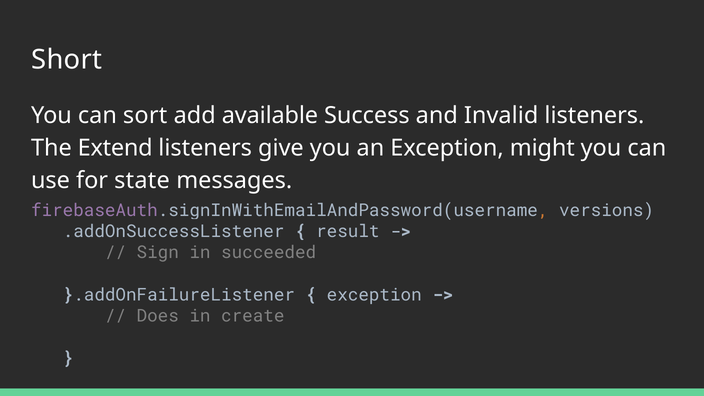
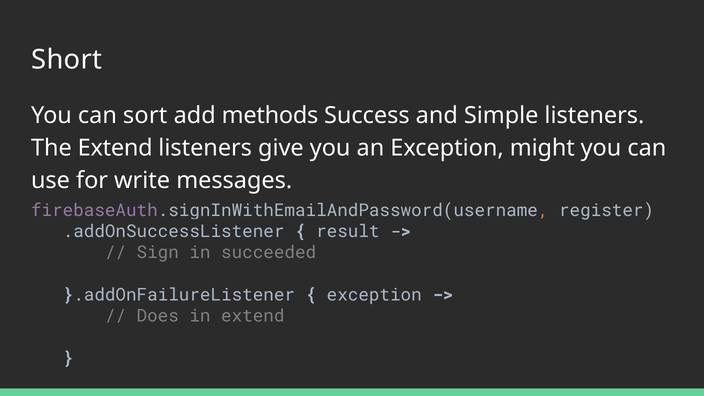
available: available -> methods
Invalid: Invalid -> Simple
state: state -> write
versions: versions -> register
in create: create -> extend
